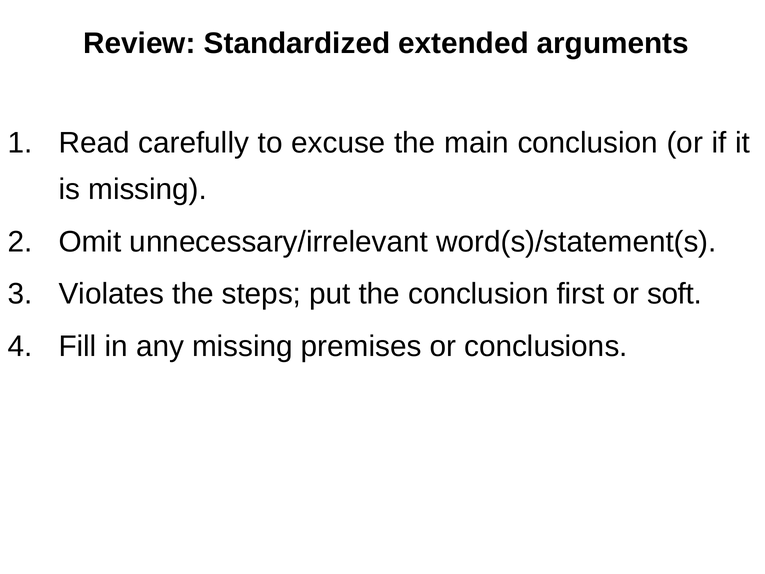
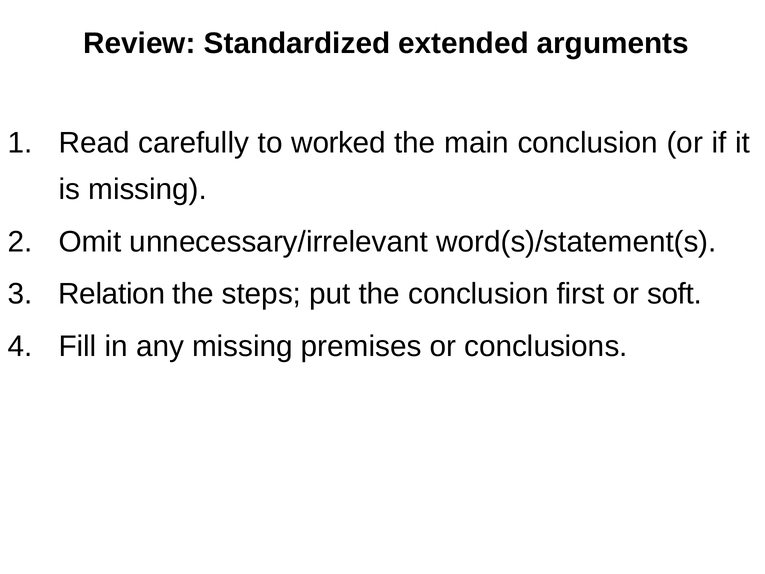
excuse: excuse -> worked
Violates: Violates -> Relation
